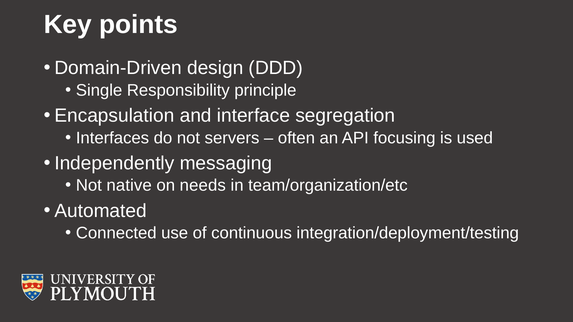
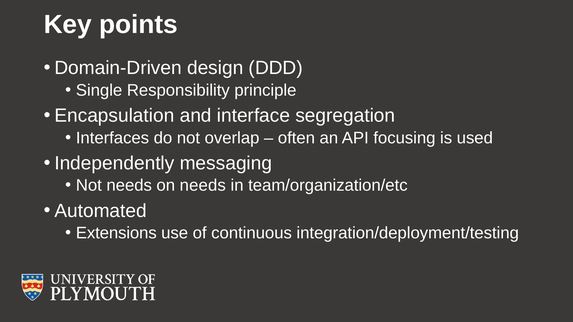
servers: servers -> overlap
Not native: native -> needs
Connected: Connected -> Extensions
